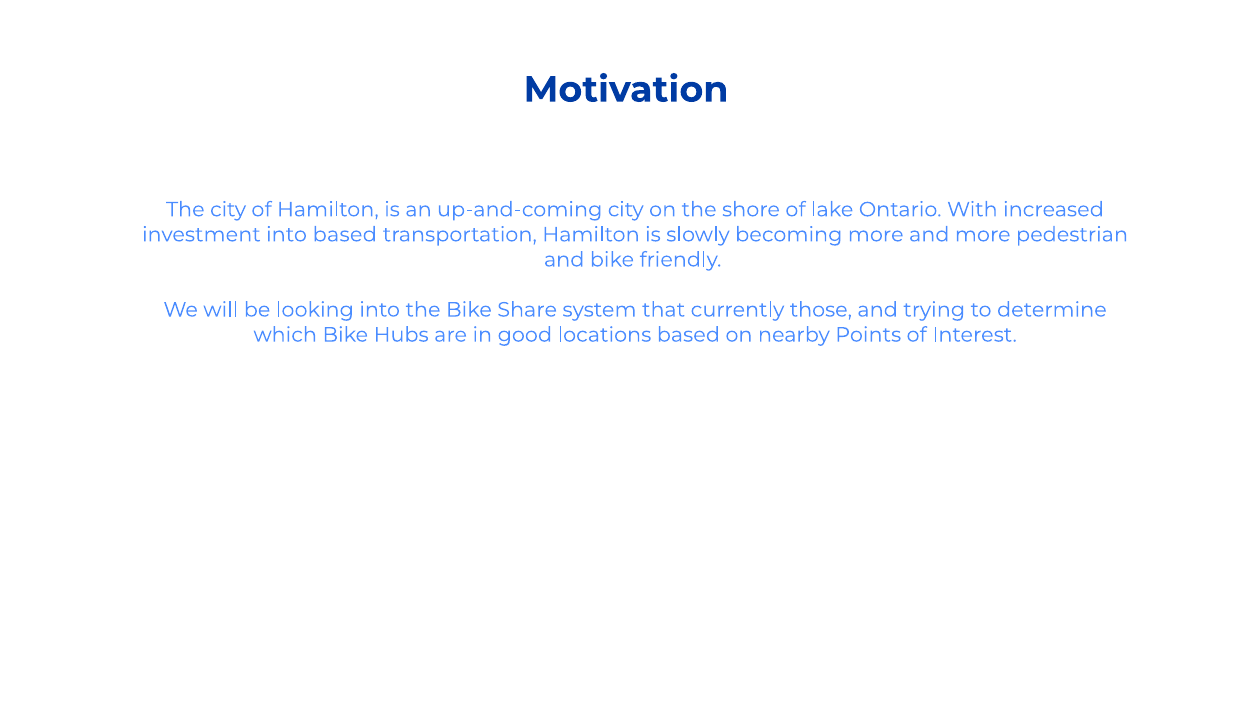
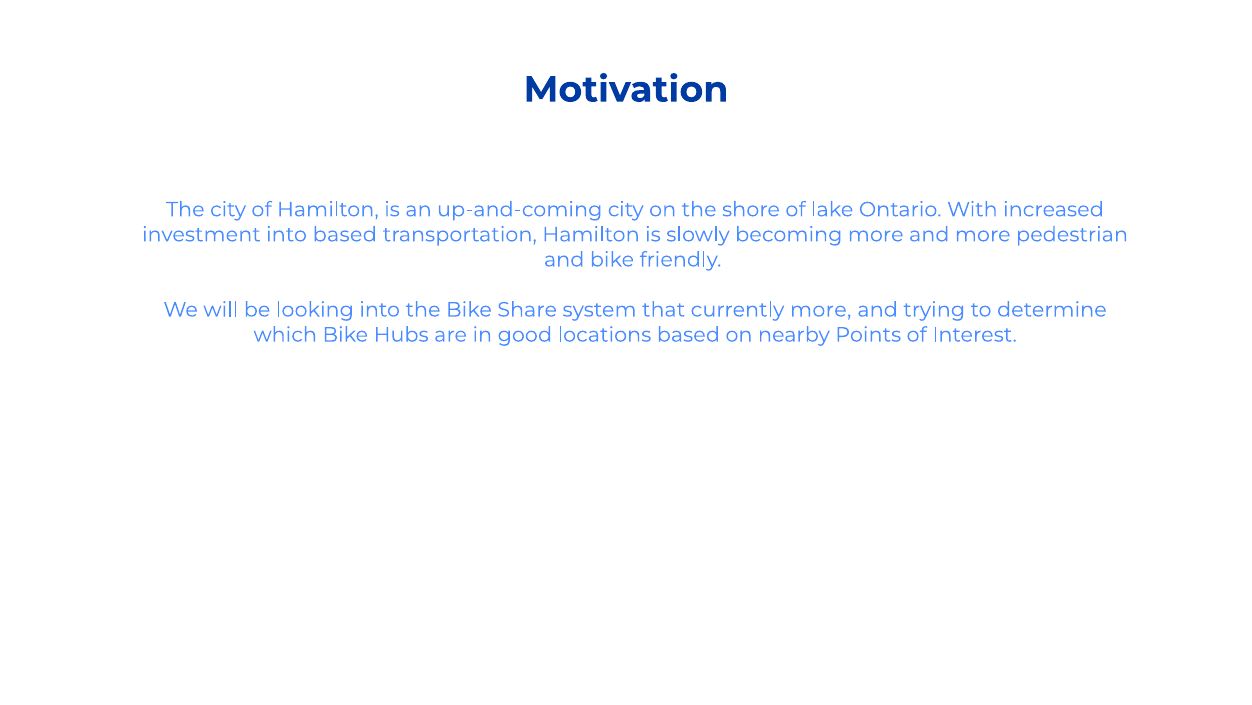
currently those: those -> more
